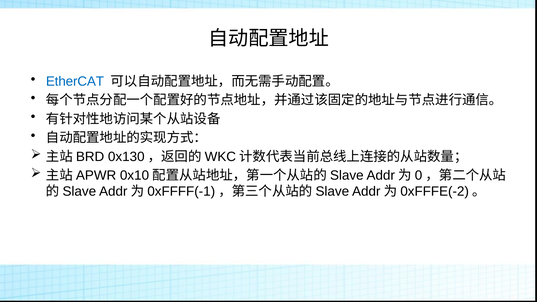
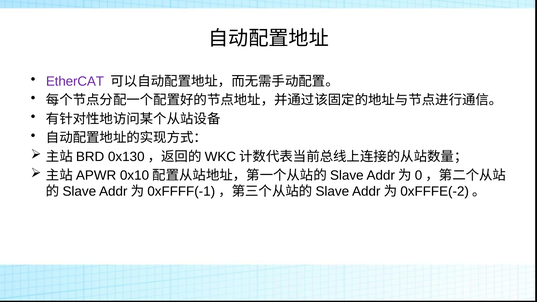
EtherCAT colour: blue -> purple
